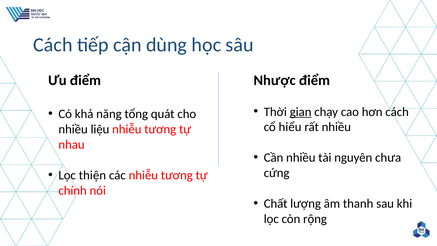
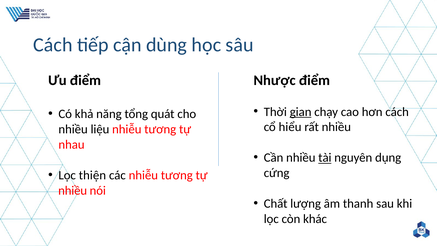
tài underline: none -> present
chưa: chưa -> dụng
chính at (73, 190): chính -> nhiều
rộng: rộng -> khác
